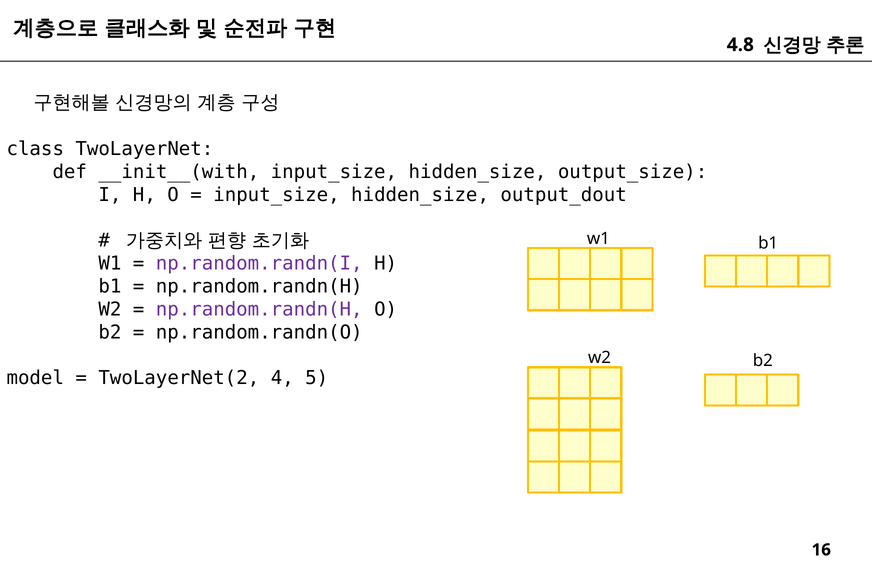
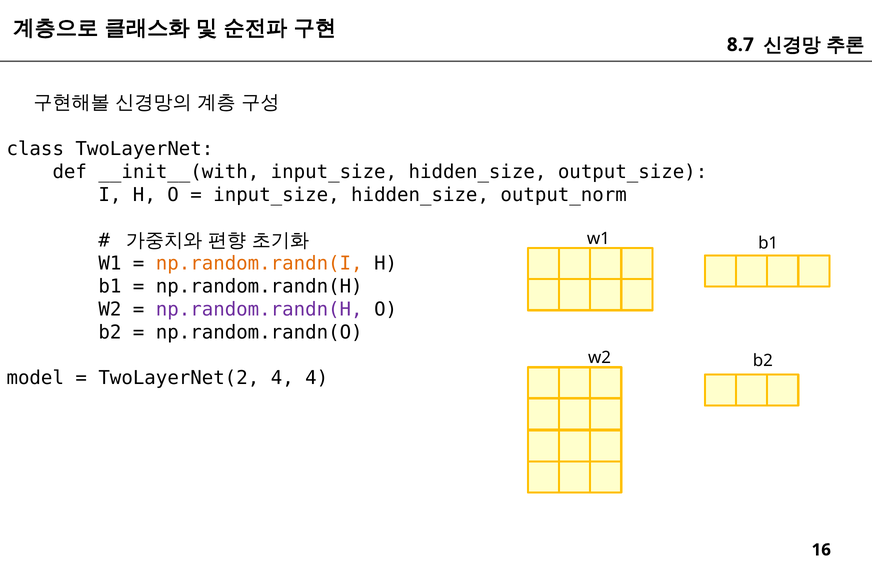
4.8: 4.8 -> 8.7
output_dout: output_dout -> output_norm
np.random.randn(I colour: purple -> orange
4 5: 5 -> 4
